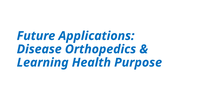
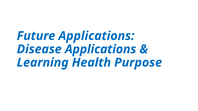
Disease Orthopedics: Orthopedics -> Applications
